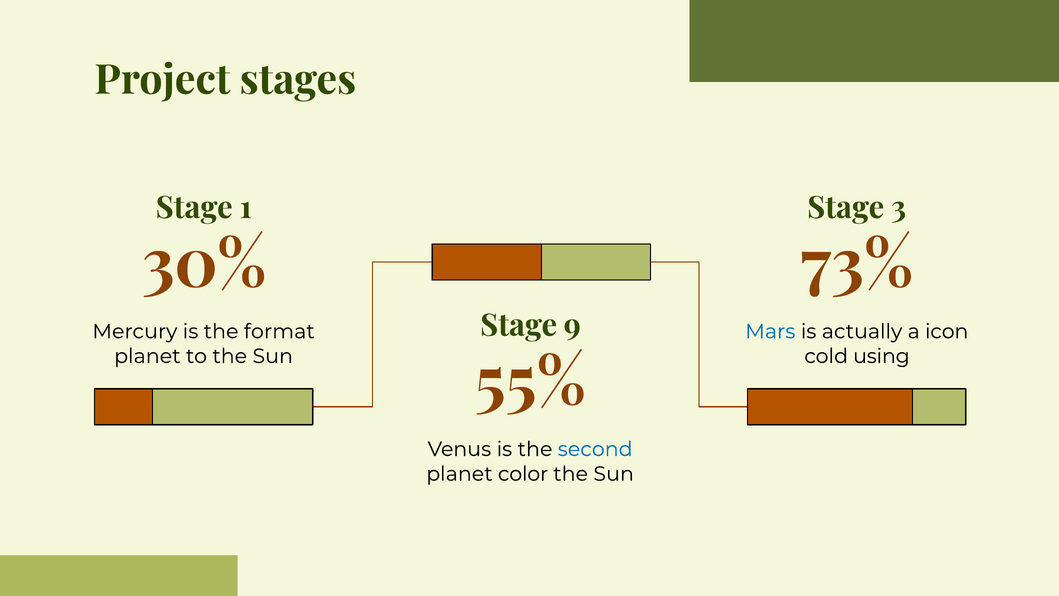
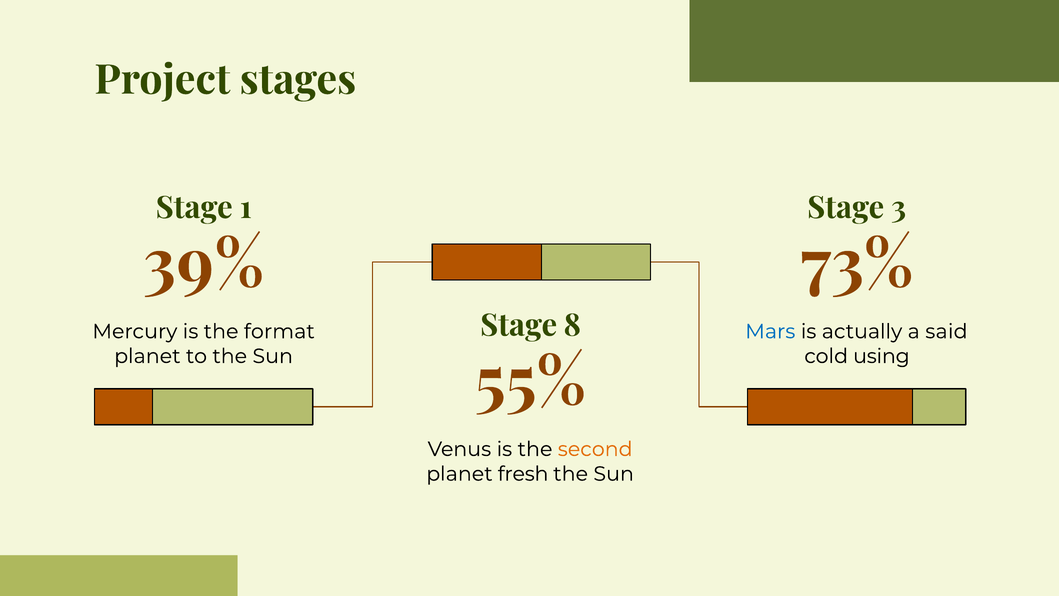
30%: 30% -> 39%
9: 9 -> 8
icon: icon -> said
second colour: blue -> orange
color: color -> fresh
